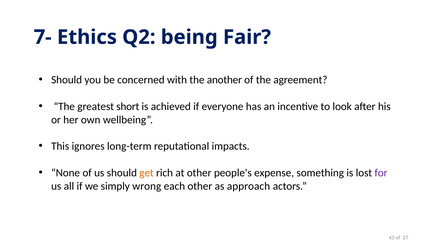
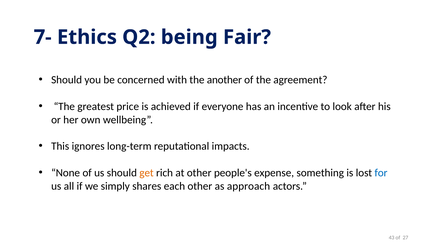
short: short -> price
for colour: purple -> blue
wrong: wrong -> shares
